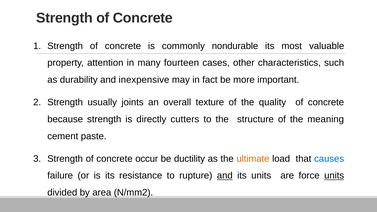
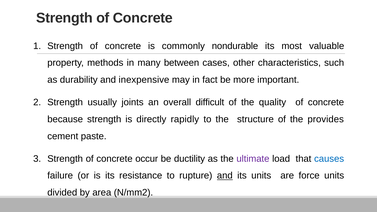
attention: attention -> methods
fourteen: fourteen -> between
texture: texture -> difficult
cutters: cutters -> rapidly
meaning: meaning -> provides
ultimate colour: orange -> purple
units at (334, 176) underline: present -> none
